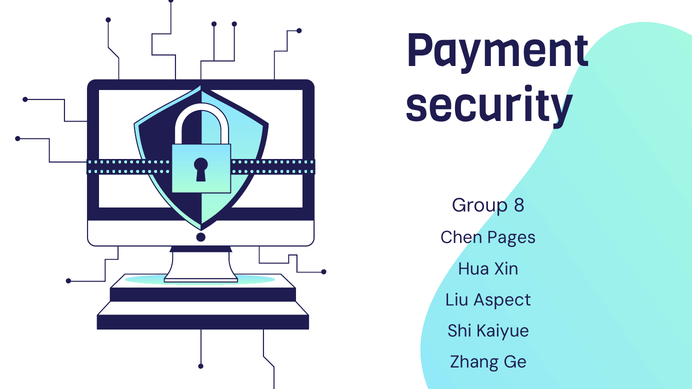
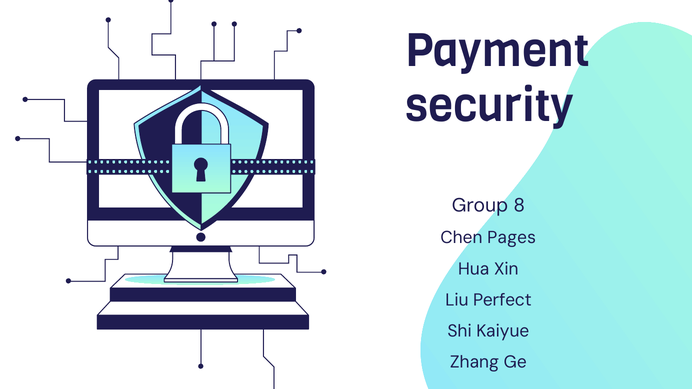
Aspect: Aspect -> Perfect
